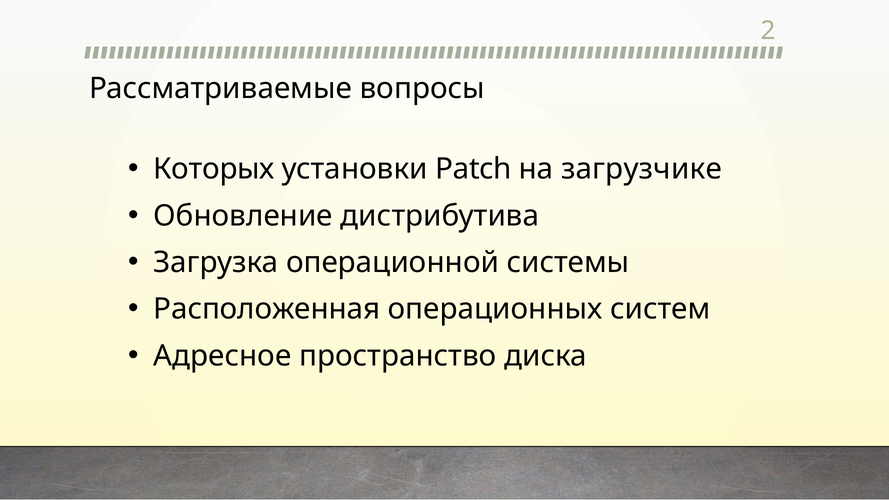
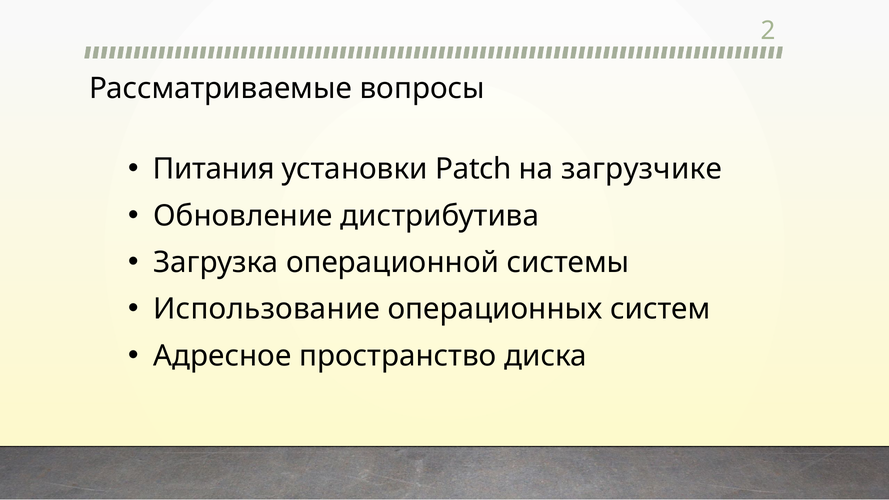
Которых: Которых -> Питания
Расположенная: Расположенная -> Использование
